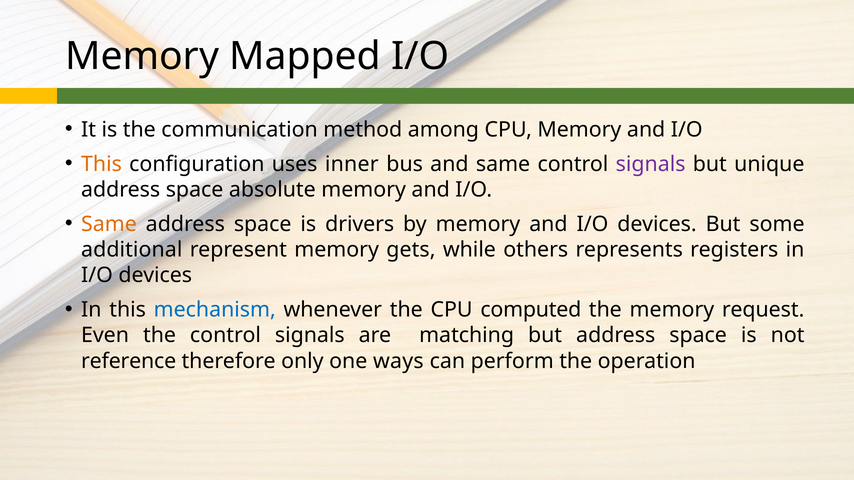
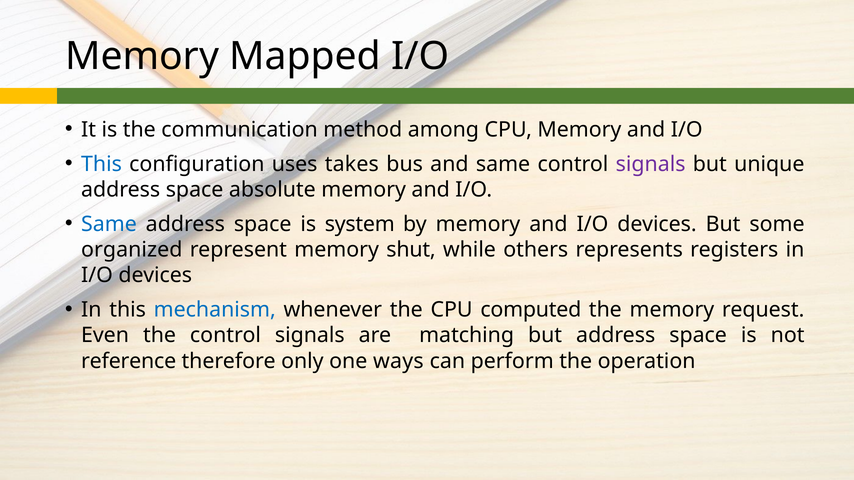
This at (102, 164) colour: orange -> blue
inner: inner -> takes
Same at (109, 224) colour: orange -> blue
drivers: drivers -> system
additional: additional -> organized
gets: gets -> shut
